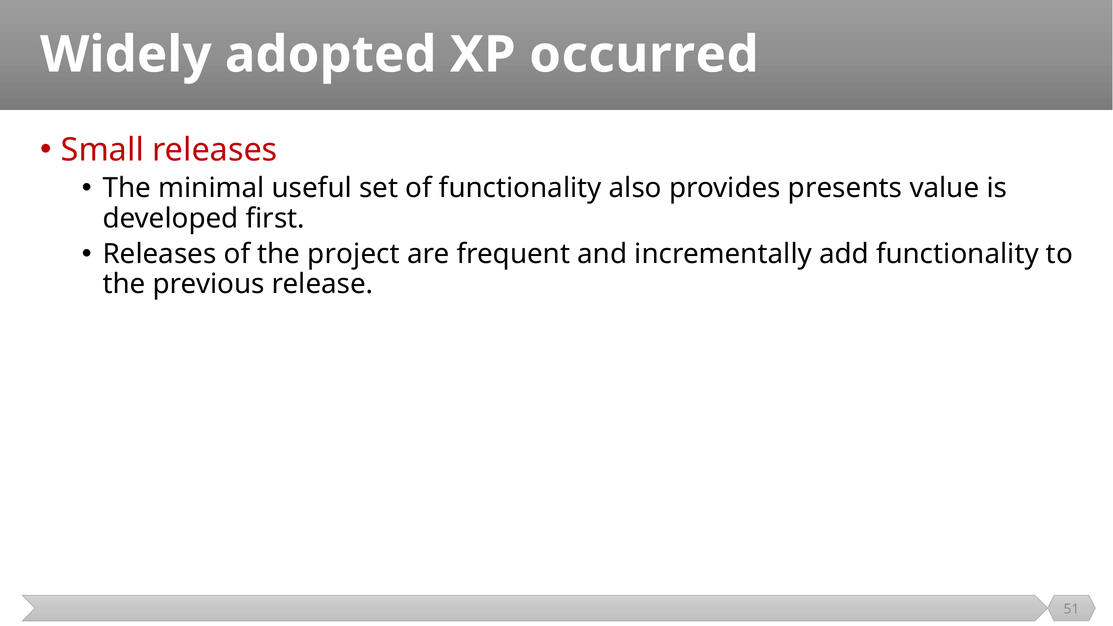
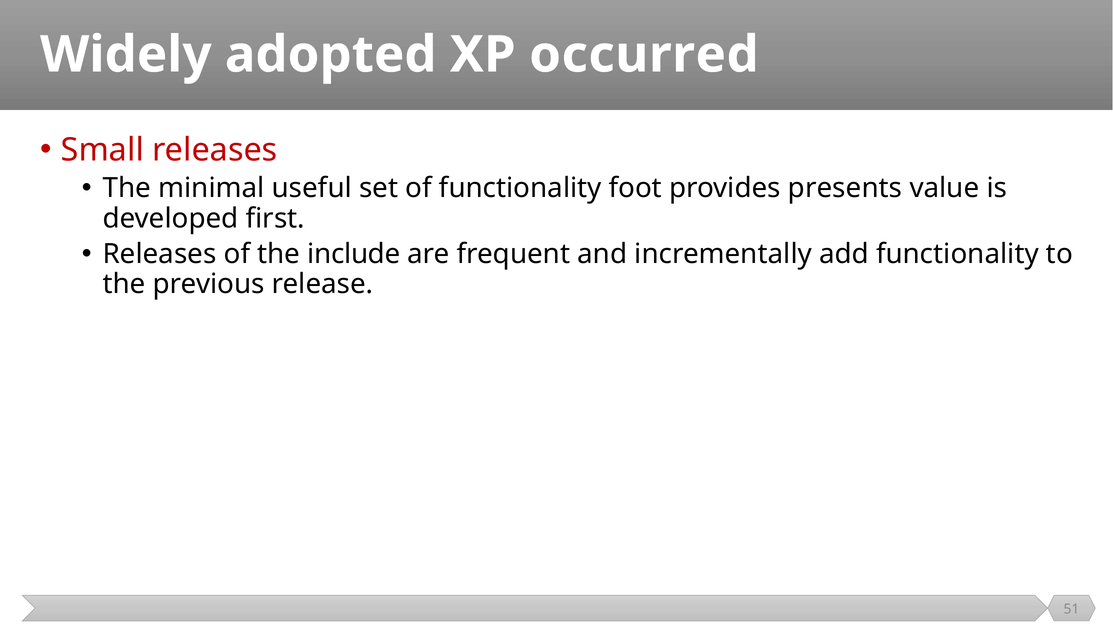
also: also -> foot
project: project -> include
